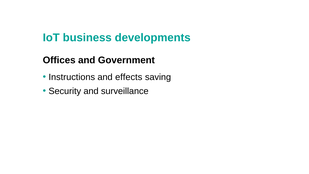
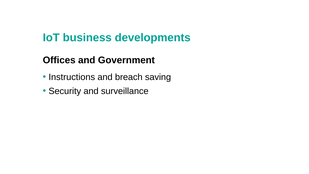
effects: effects -> breach
